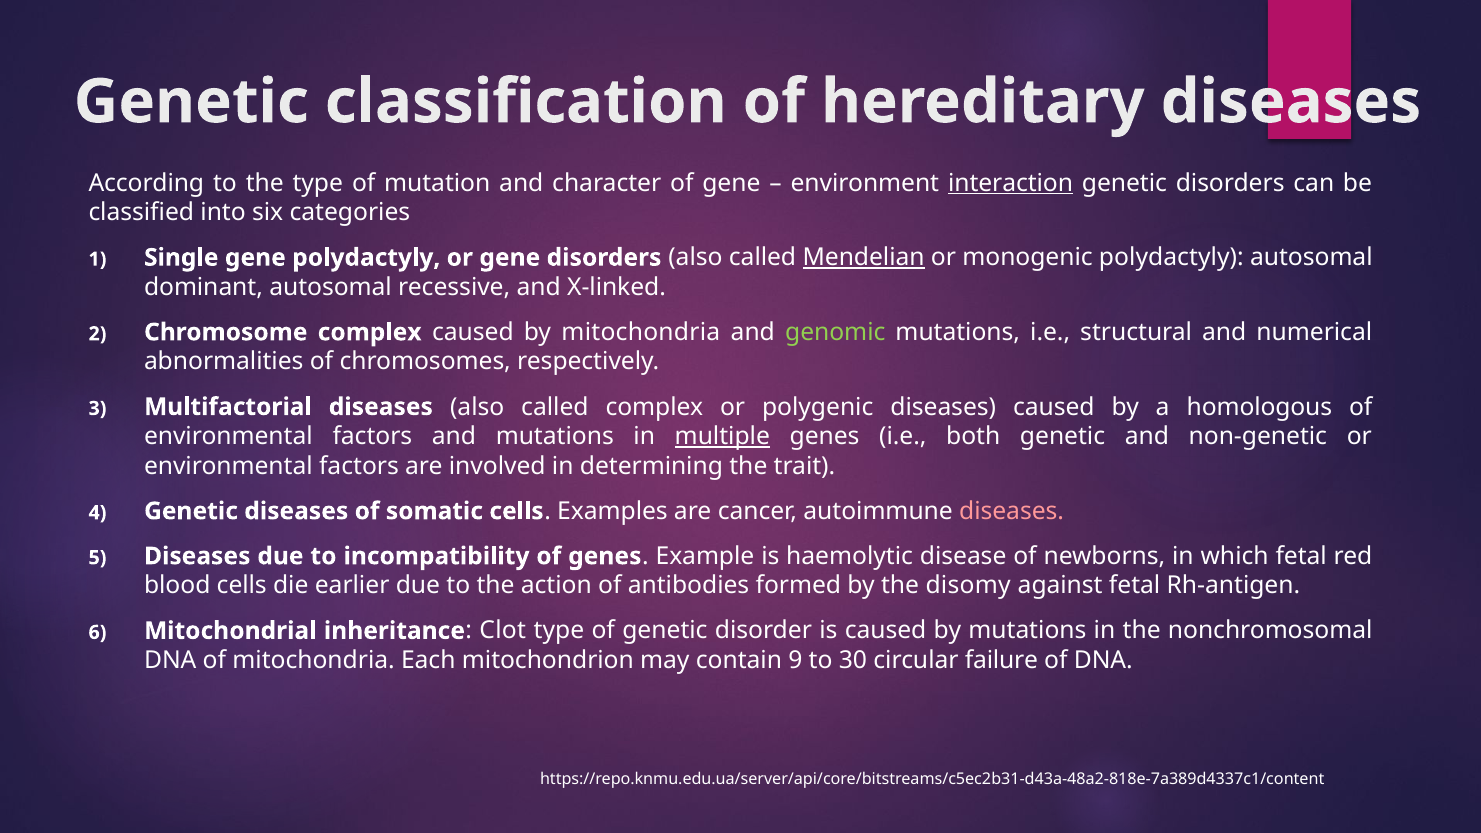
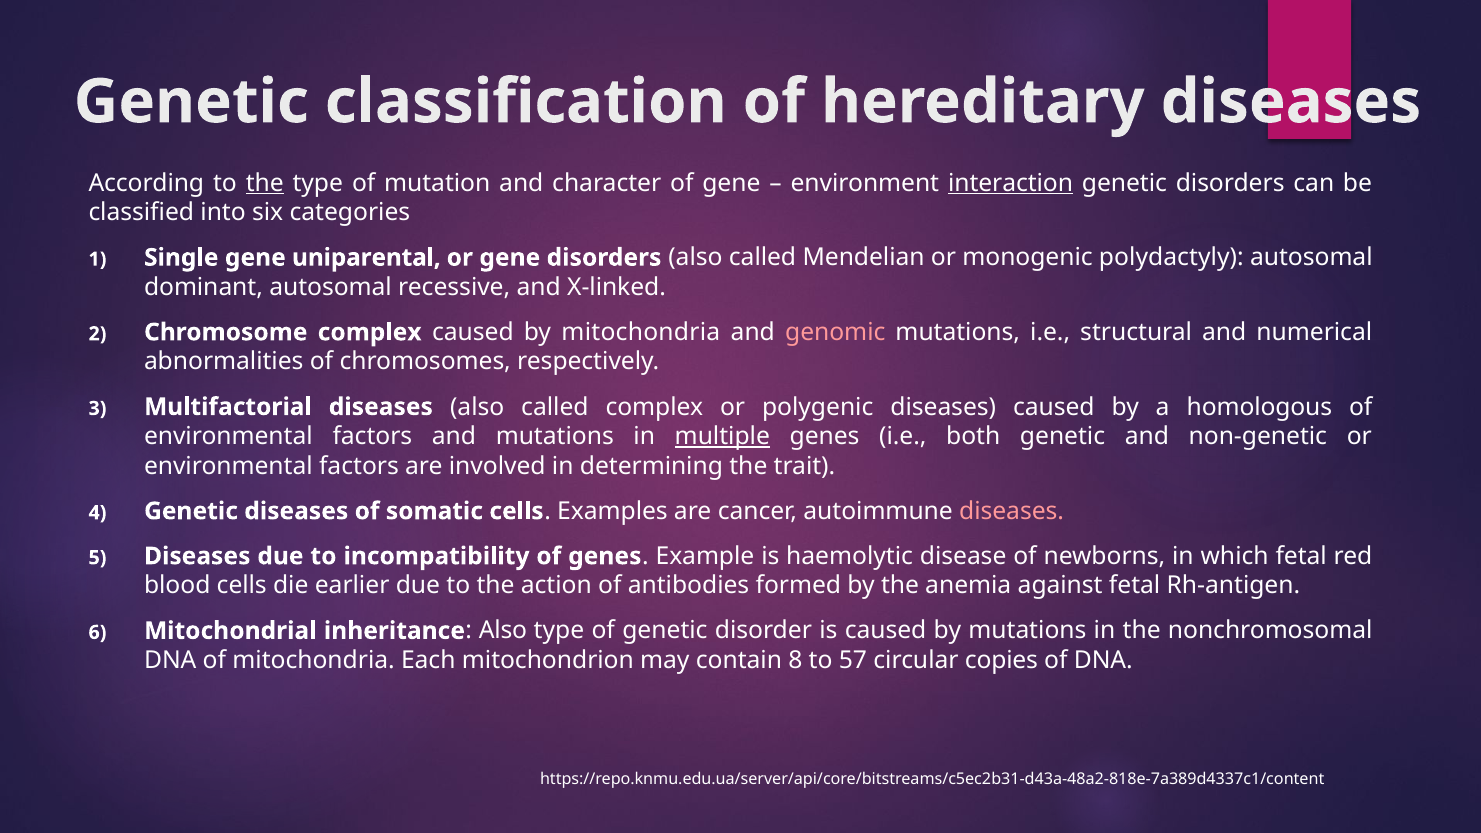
the at (265, 183) underline: none -> present
gene polydactyly: polydactyly -> uniparental
Mendelian underline: present -> none
genomic colour: light green -> pink
disomy: disomy -> anemia
inheritance Clot: Clot -> Also
9: 9 -> 8
30: 30 -> 57
failure: failure -> copies
